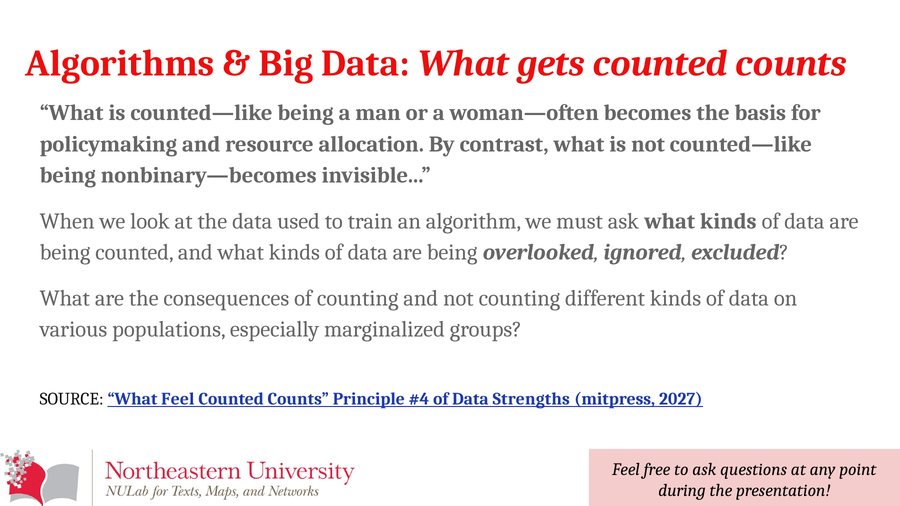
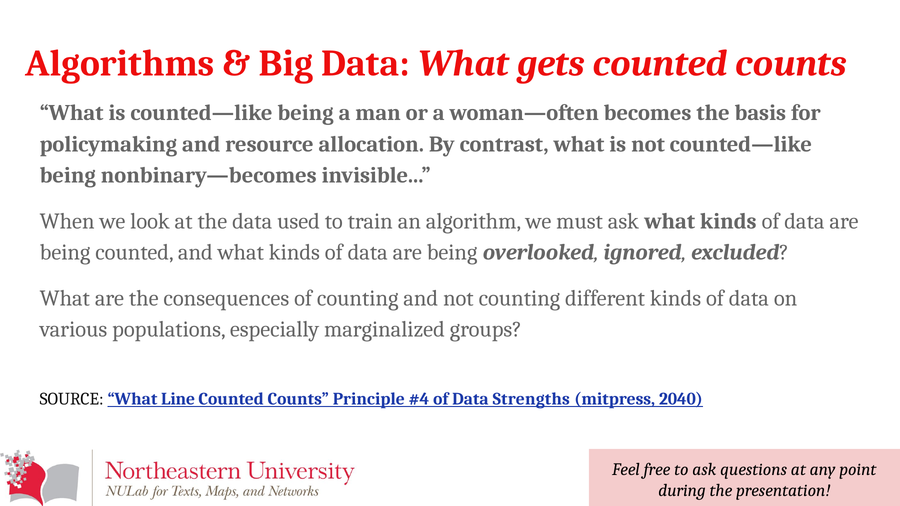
What Feel: Feel -> Line
2027: 2027 -> 2040
